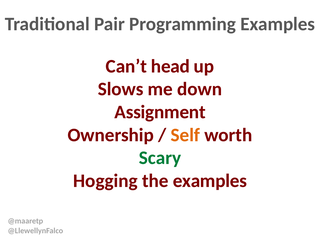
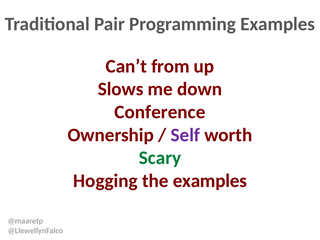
head: head -> from
Assignment: Assignment -> Conference
Self colour: orange -> purple
